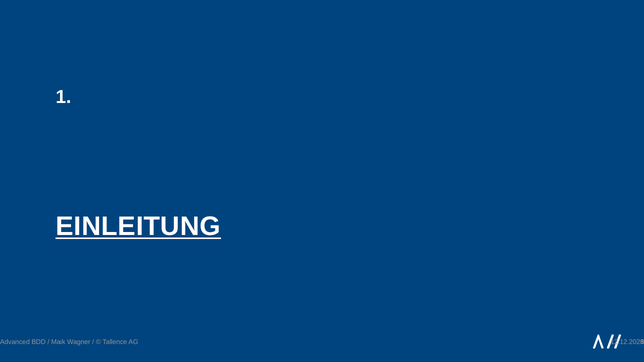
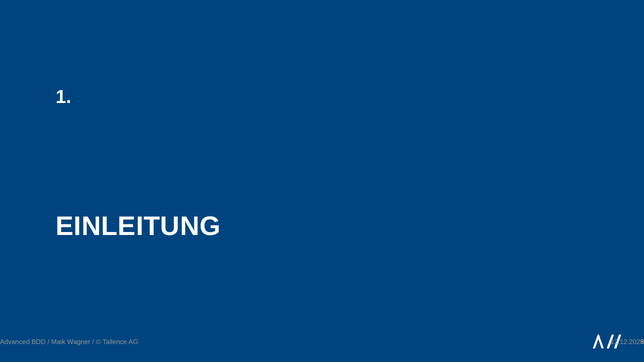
EINLEITUNG underline: present -> none
